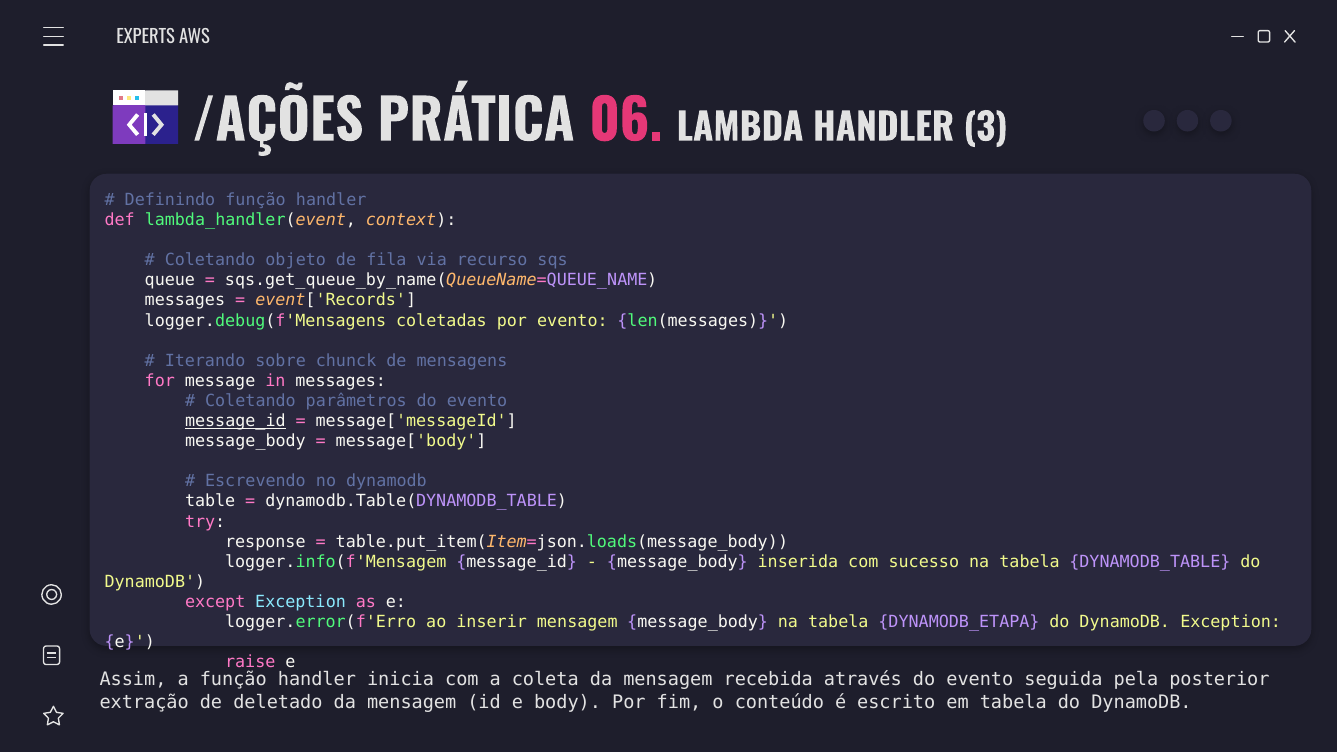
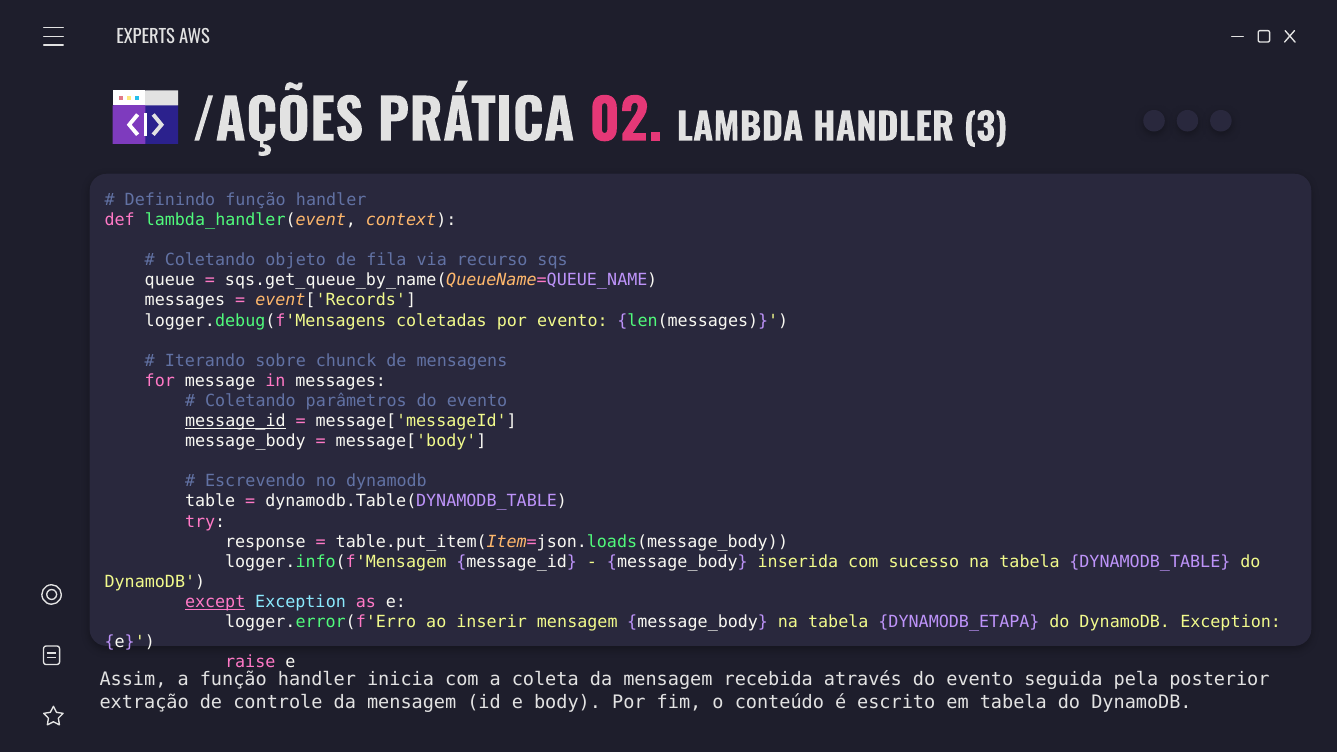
06: 06 -> 02
except underline: none -> present
deletado: deletado -> controle
